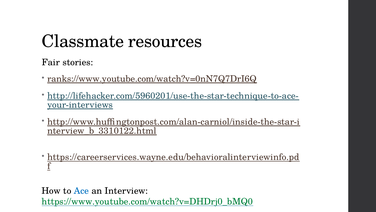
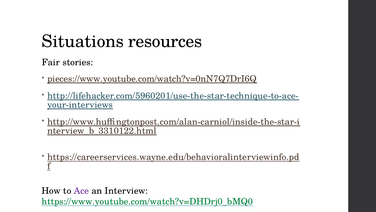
Classmate: Classmate -> Situations
ranks://www.youtube.com/watch?v=0nN7Q7DrI6Q: ranks://www.youtube.com/watch?v=0nN7Q7DrI6Q -> pieces://www.youtube.com/watch?v=0nN7Q7DrI6Q
Ace colour: blue -> purple
